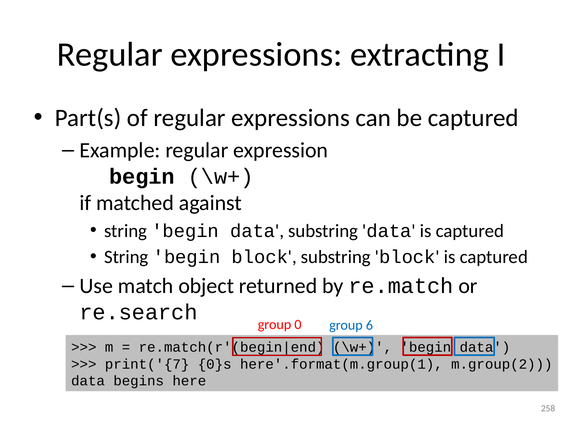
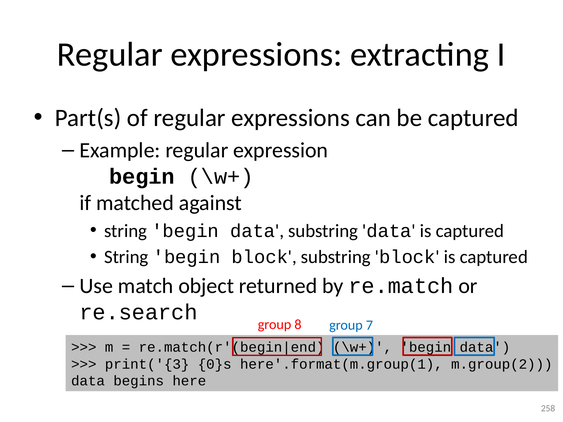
0: 0 -> 8
6: 6 -> 7
print('{7: print('{7 -> print('{3
